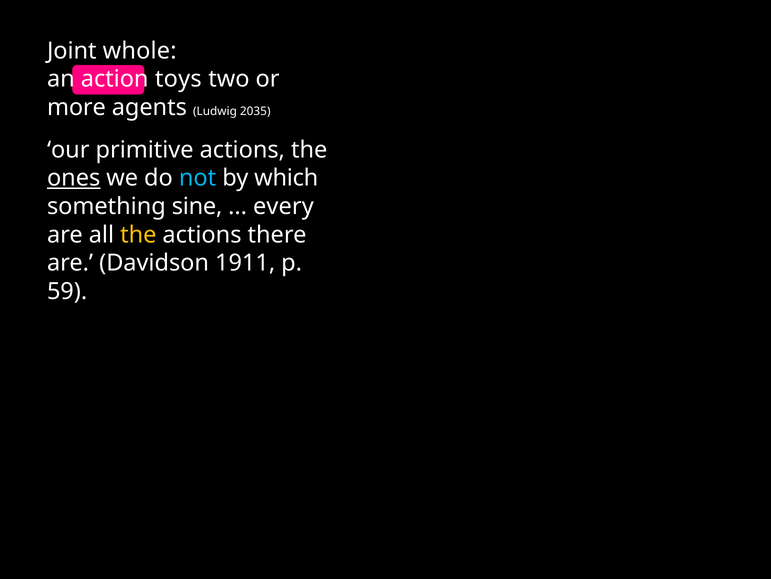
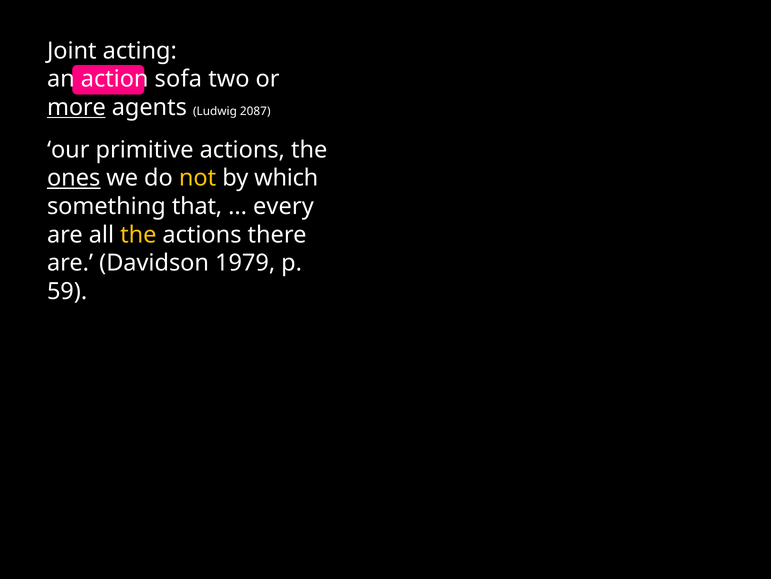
whole: whole -> acting
toys: toys -> sofa
more underline: none -> present
2035: 2035 -> 2087
not colour: light blue -> yellow
sine: sine -> that
1911: 1911 -> 1979
